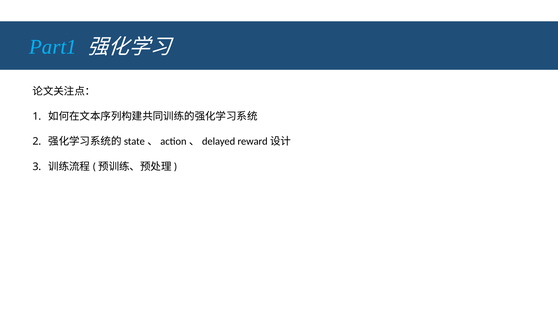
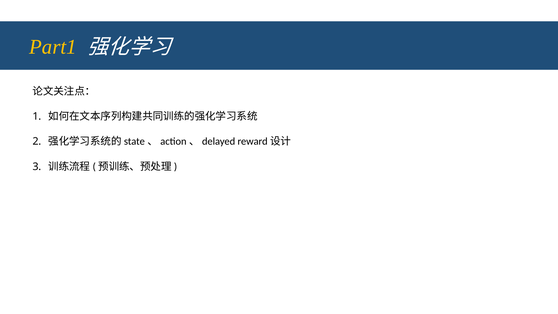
Part1 colour: light blue -> yellow
